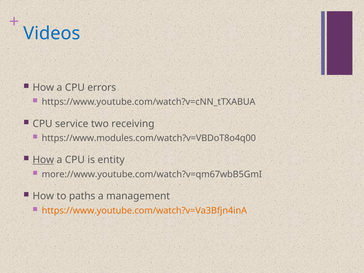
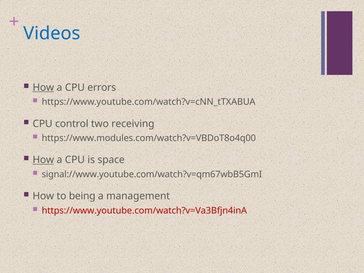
How at (43, 87) underline: none -> present
service: service -> control
entity: entity -> space
more://www.youtube.com/watch?v=qm67wbB5GmI: more://www.youtube.com/watch?v=qm67wbB5GmI -> signal://www.youtube.com/watch?v=qm67wbB5GmI
paths: paths -> being
https://www.youtube.com/watch?v=Va3Bfjn4inA colour: orange -> red
